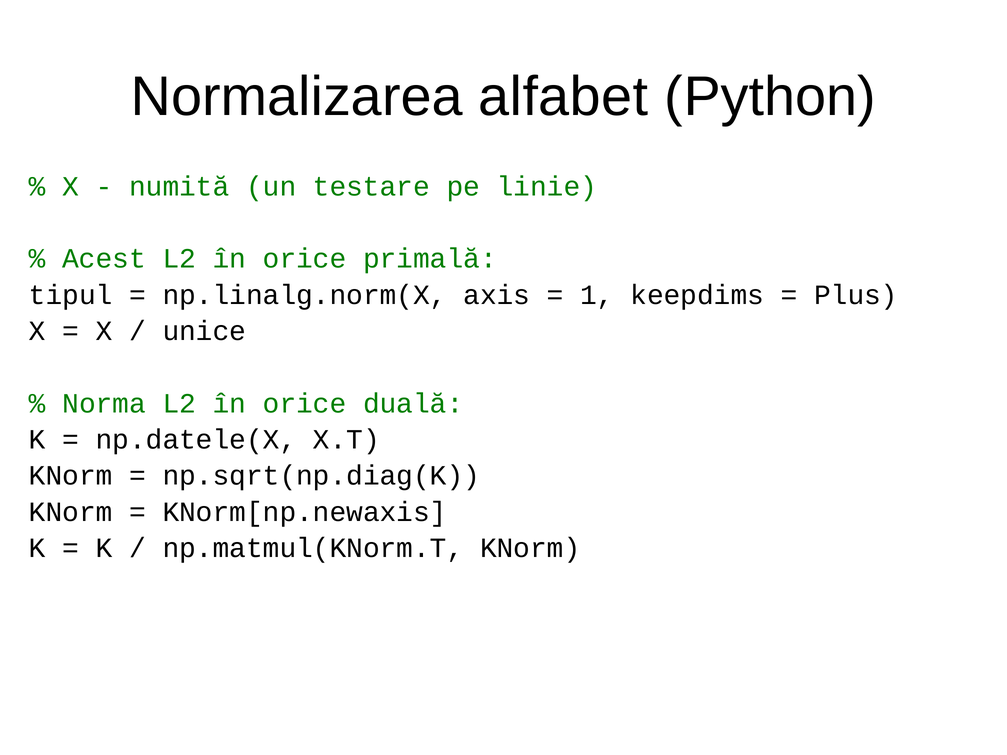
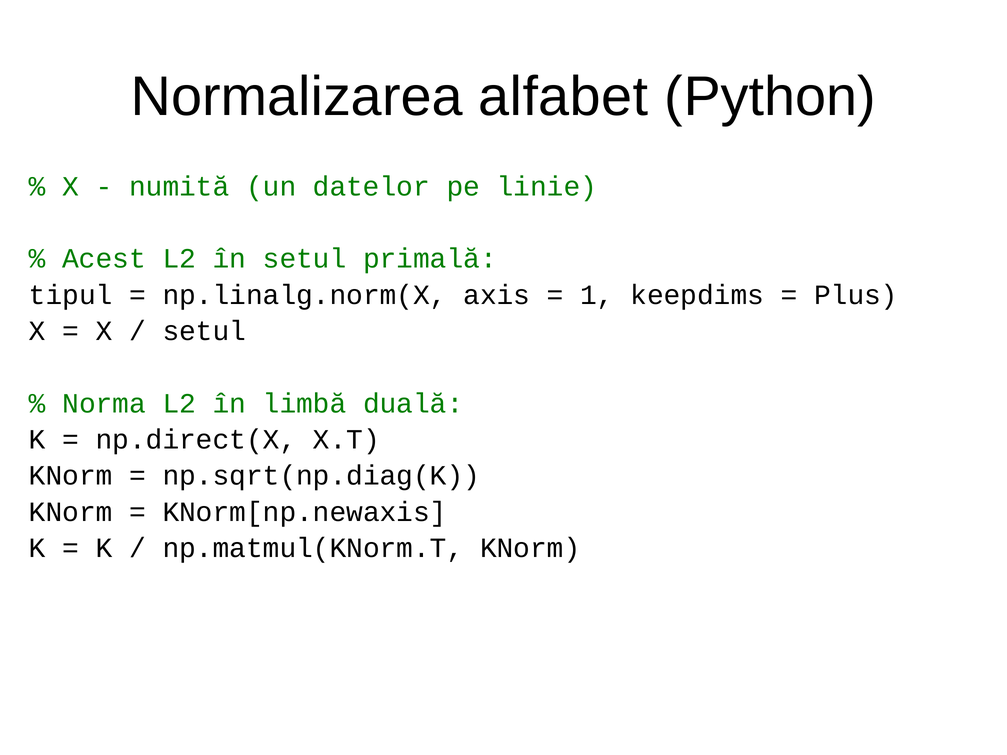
testare: testare -> datelor
orice at (305, 259): orice -> setul
unice at (204, 331): unice -> setul
Norma L2 în orice: orice -> limbă
np.datele(X: np.datele(X -> np.direct(X
